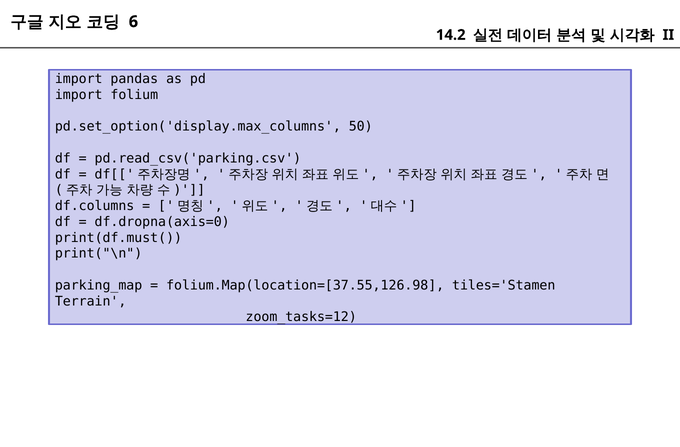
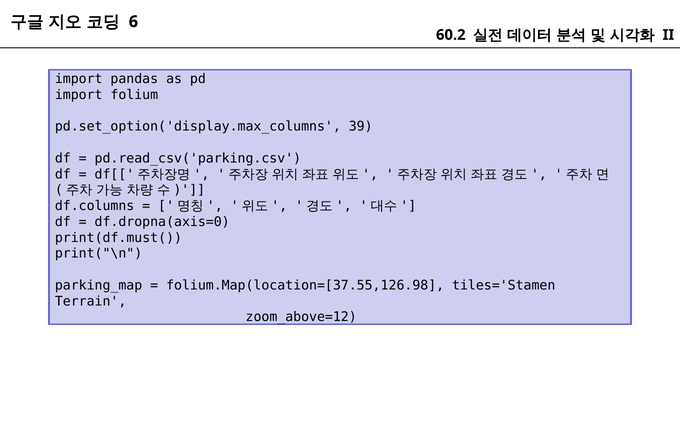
14.2: 14.2 -> 60.2
50: 50 -> 39
zoom_tasks=12: zoom_tasks=12 -> zoom_above=12
